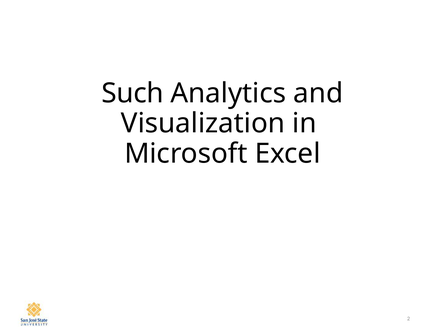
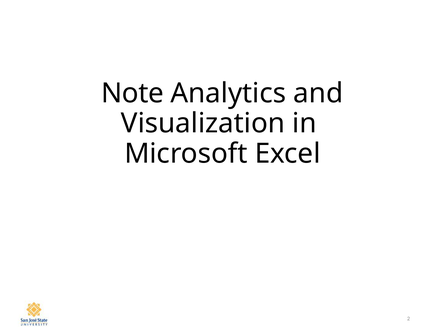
Such: Such -> Note
